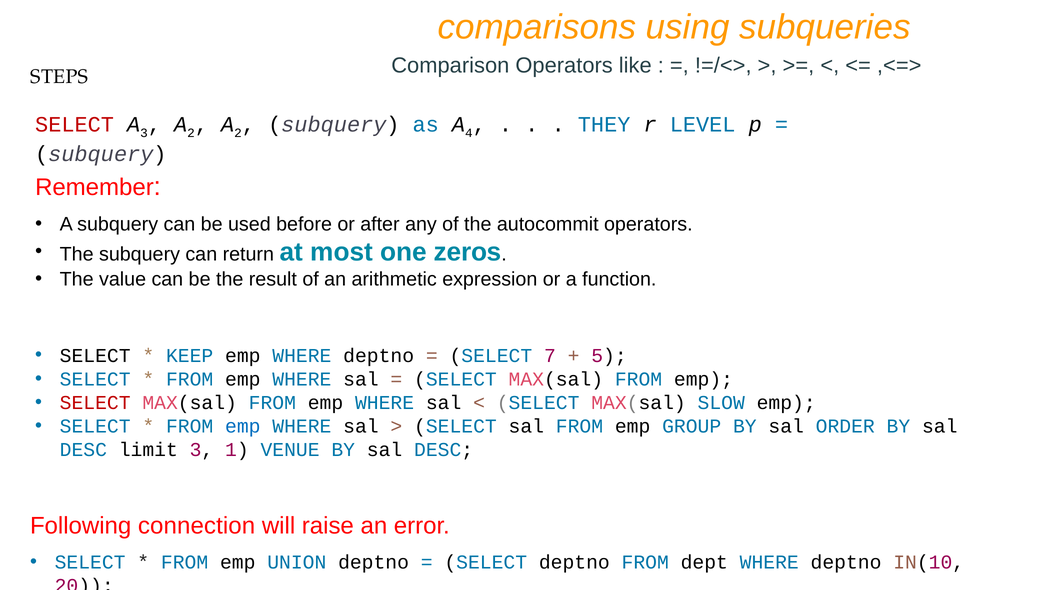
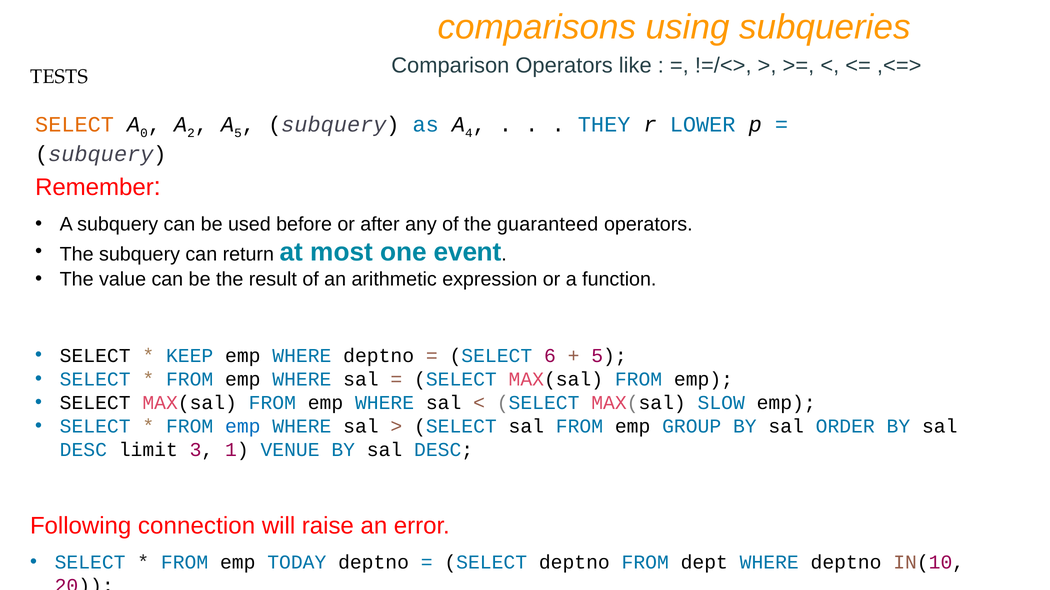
STEPS: STEPS -> TESTS
SELECT at (75, 125) colour: red -> orange
A 3: 3 -> 0
2 at (238, 133): 2 -> 5
LEVEL: LEVEL -> LOWER
autocommit: autocommit -> guaranteed
zeros: zeros -> event
7: 7 -> 6
SELECT at (95, 403) colour: red -> black
UNION: UNION -> TODAY
